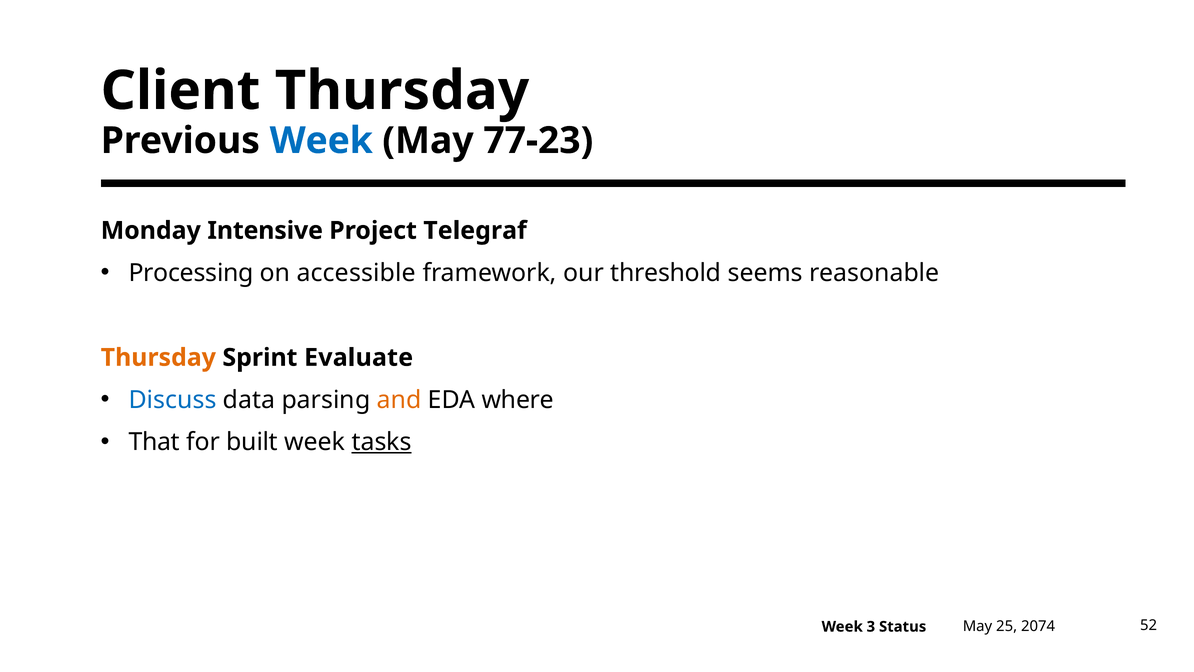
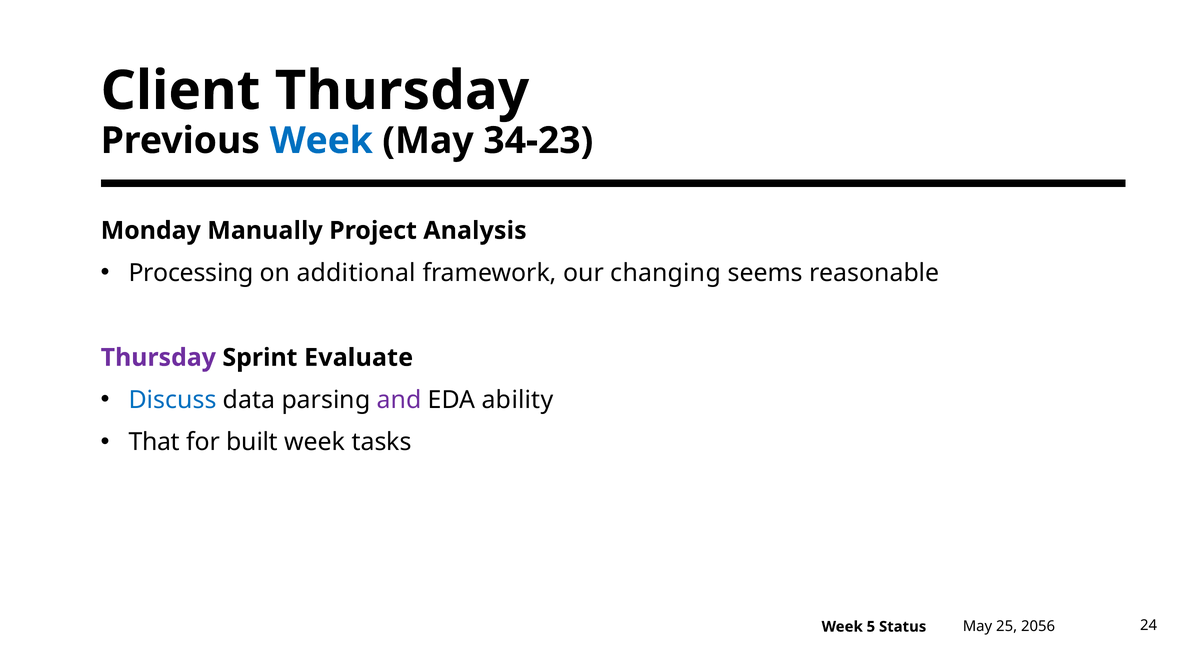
77-23: 77-23 -> 34-23
Intensive: Intensive -> Manually
Telegraf: Telegraf -> Analysis
accessible: accessible -> additional
threshold: threshold -> changing
Thursday at (158, 357) colour: orange -> purple
and colour: orange -> purple
where: where -> ability
tasks underline: present -> none
2074: 2074 -> 2056
3: 3 -> 5
52: 52 -> 24
